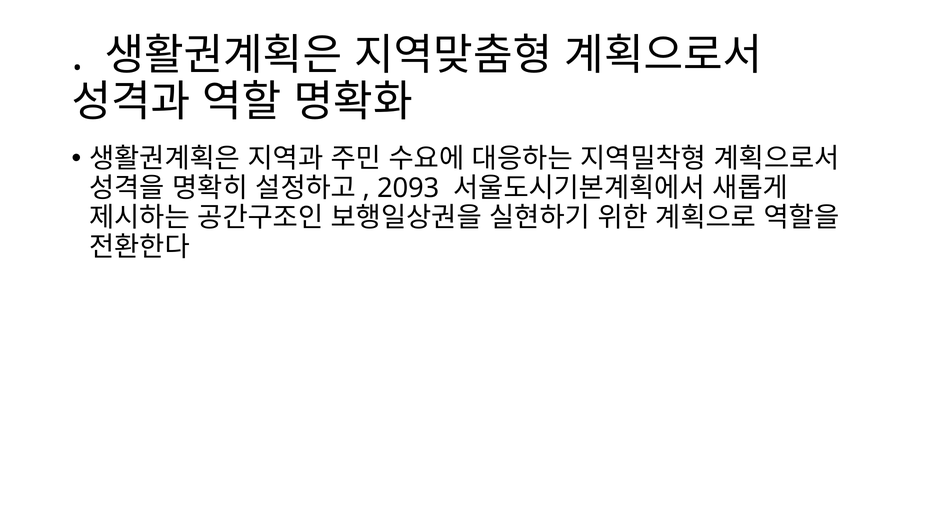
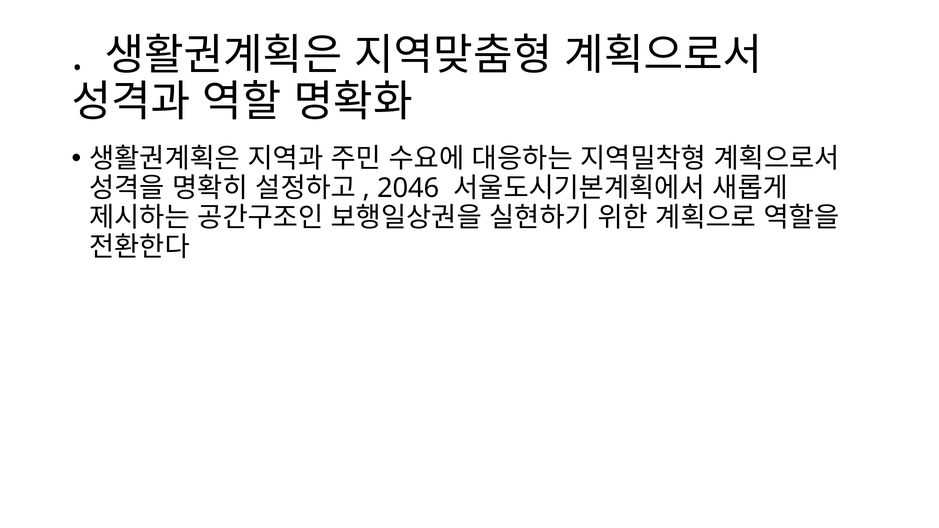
2093: 2093 -> 2046
